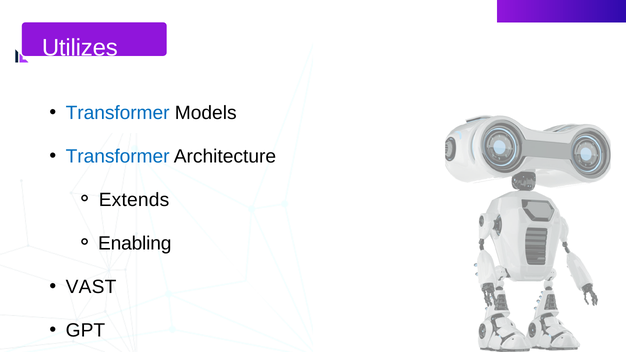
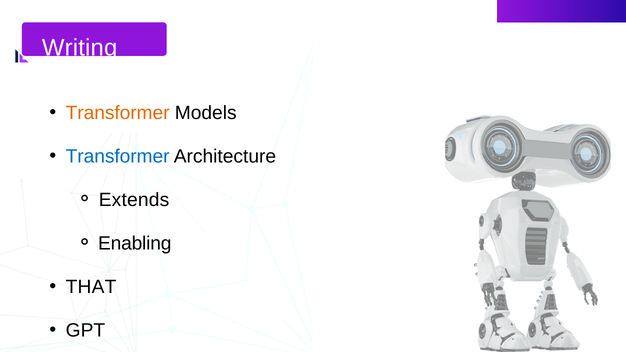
Utilizes: Utilizes -> Writing
Transformer at (118, 113) colour: blue -> orange
VAST: VAST -> THAT
